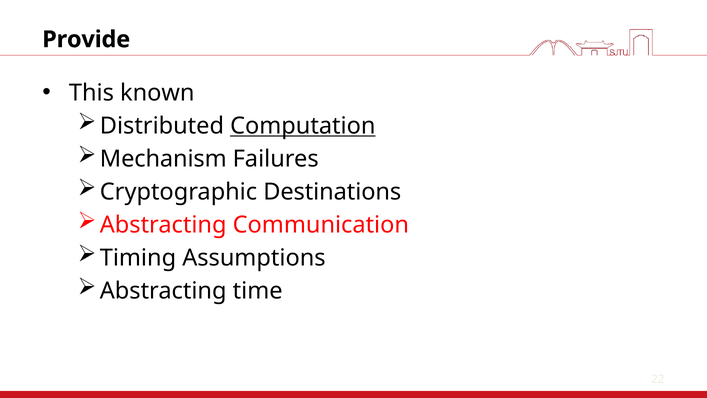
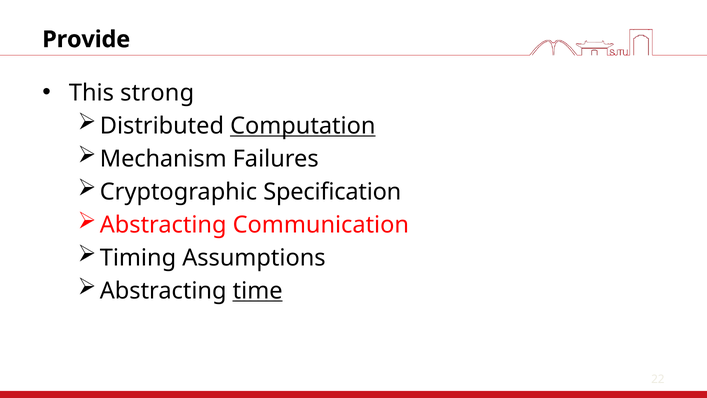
known: known -> strong
Destinations: Destinations -> Specification
time underline: none -> present
